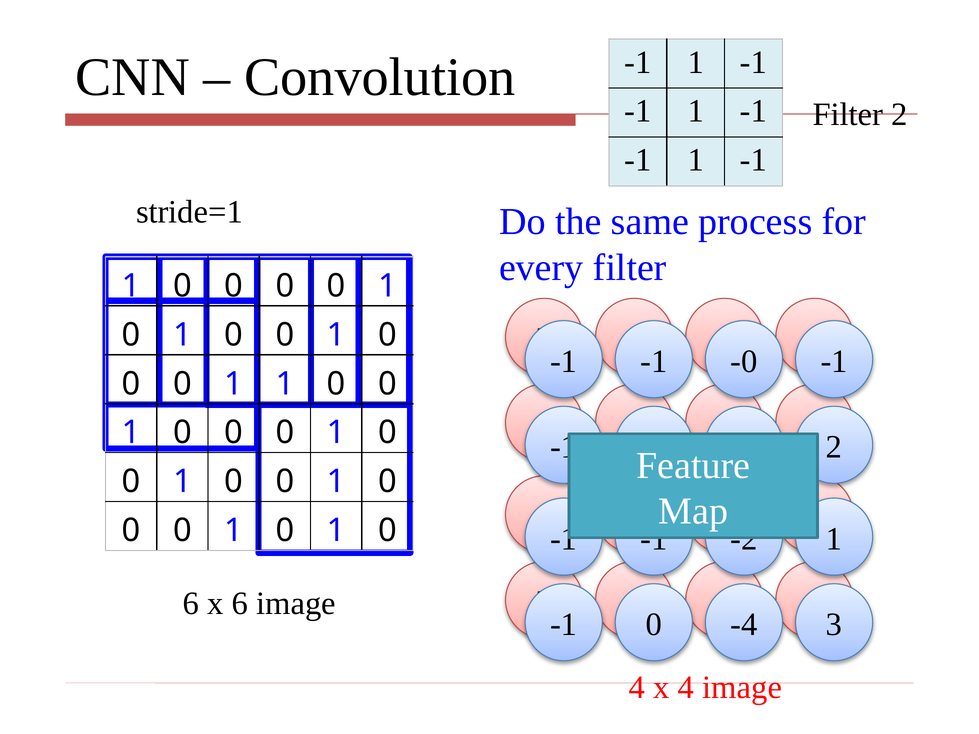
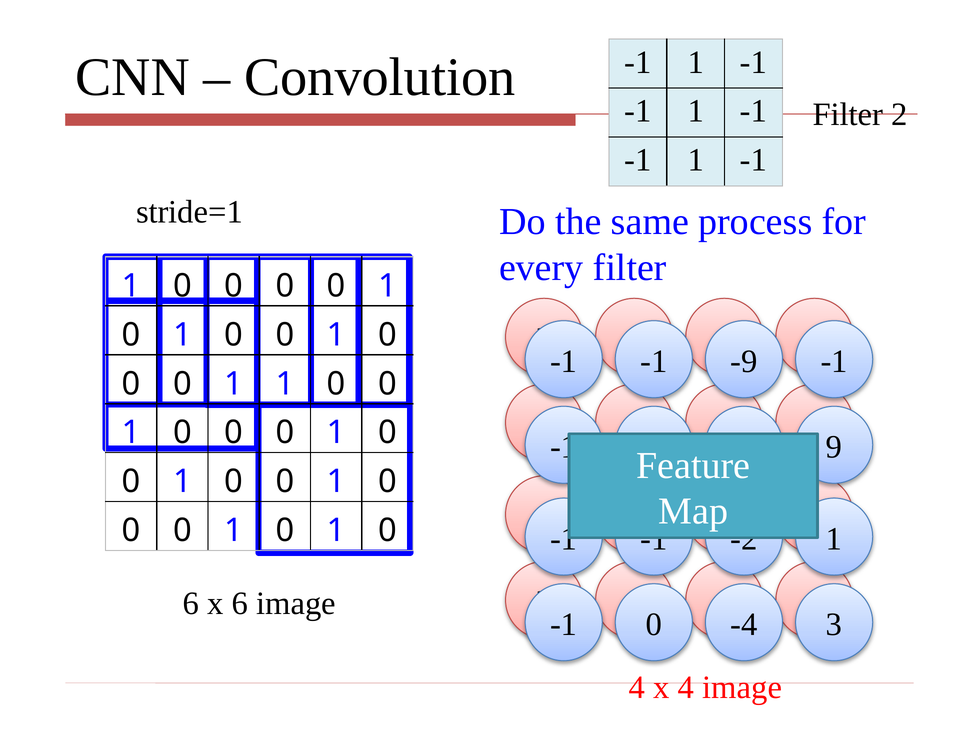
-0: -0 -> -9
2 at (834, 447): 2 -> 9
